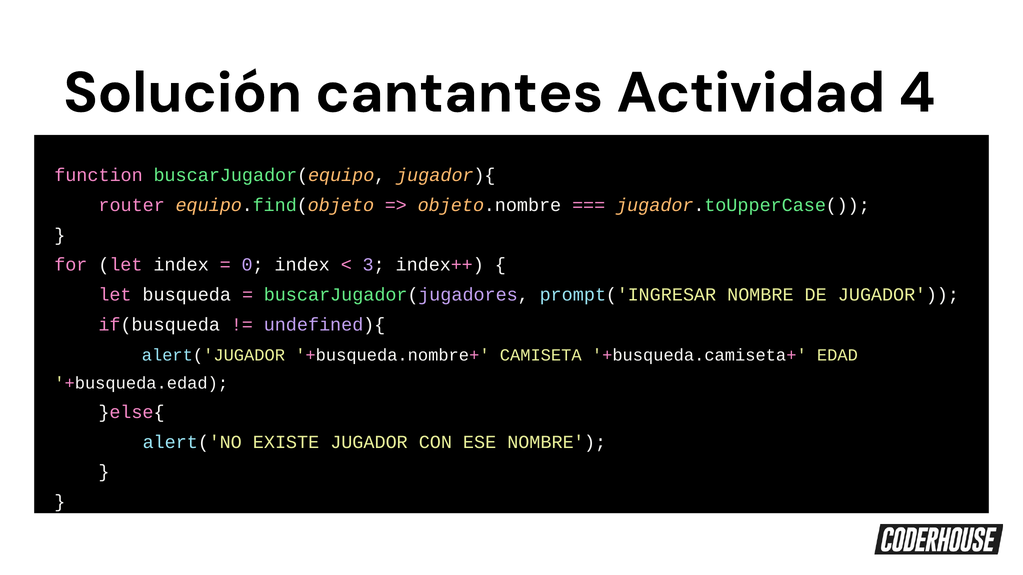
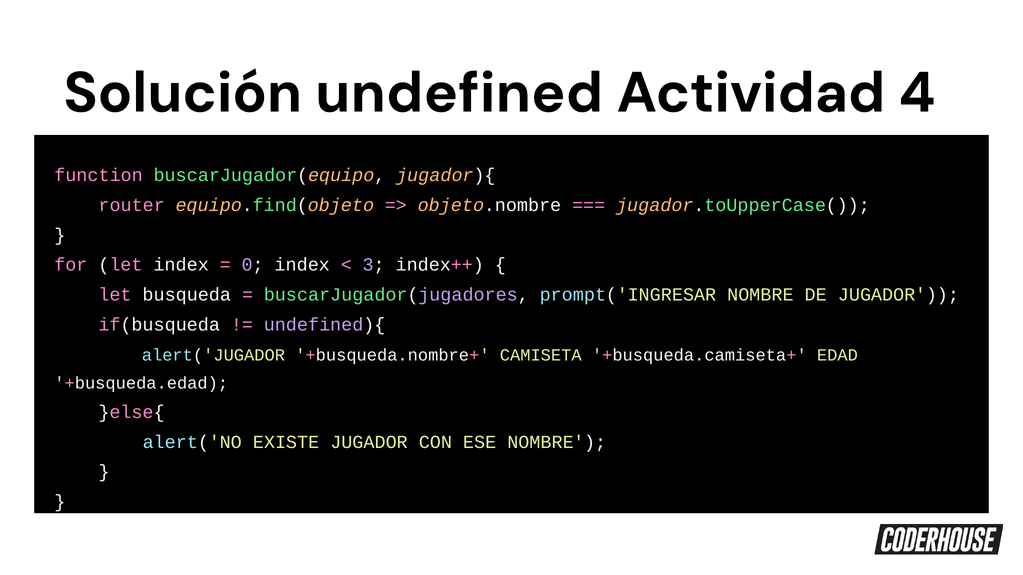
cantantes: cantantes -> undefined
